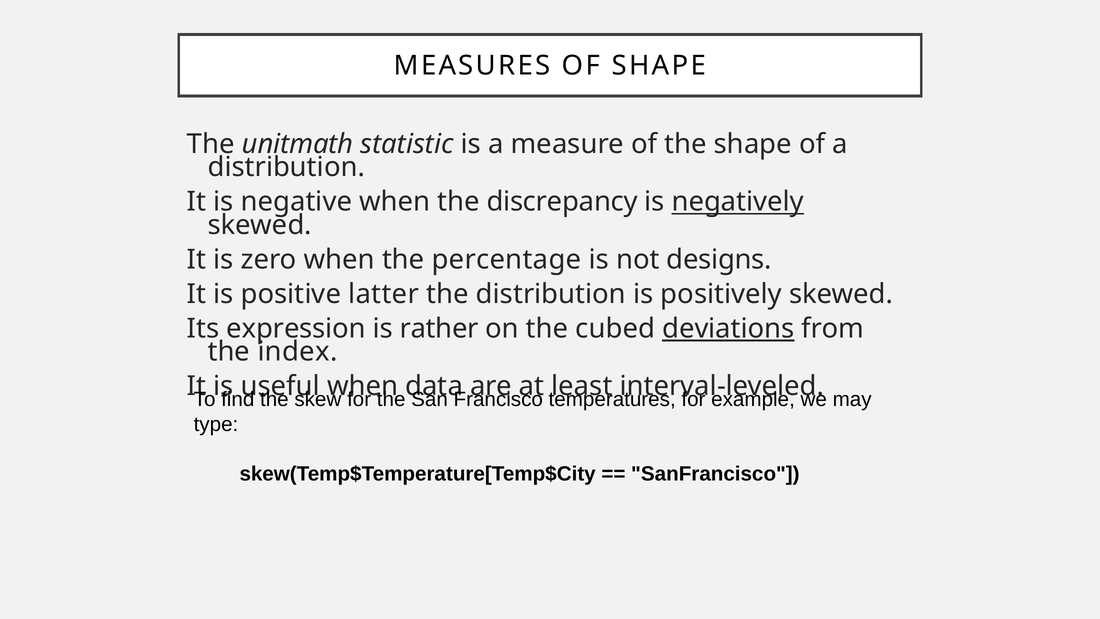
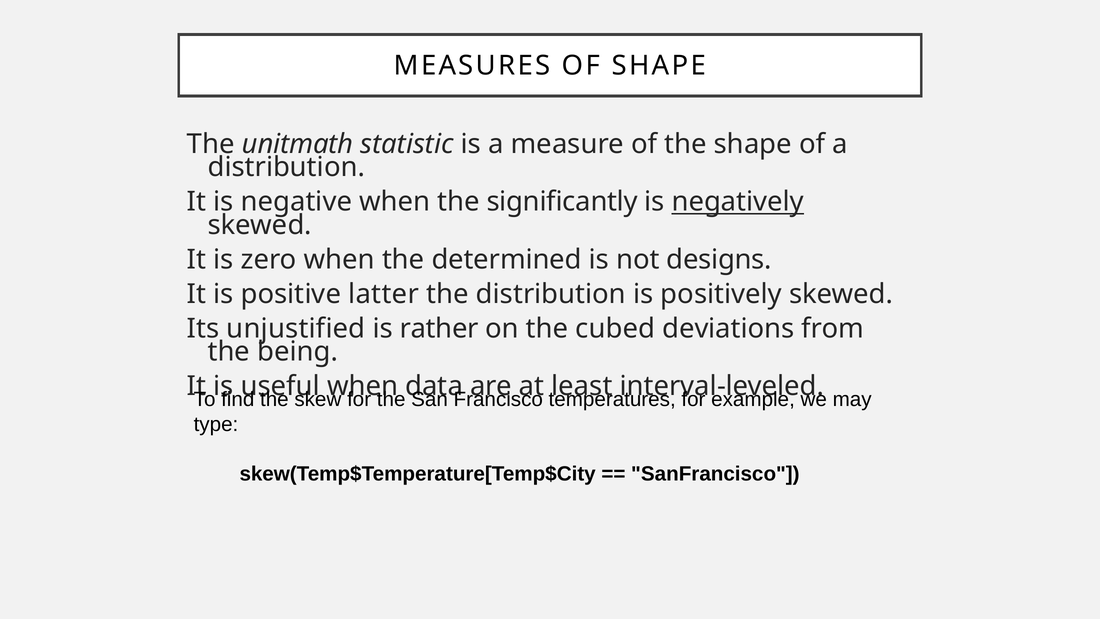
discrepancy: discrepancy -> significantly
percentage: percentage -> determined
expression: expression -> unjustified
deviations underline: present -> none
index: index -> being
